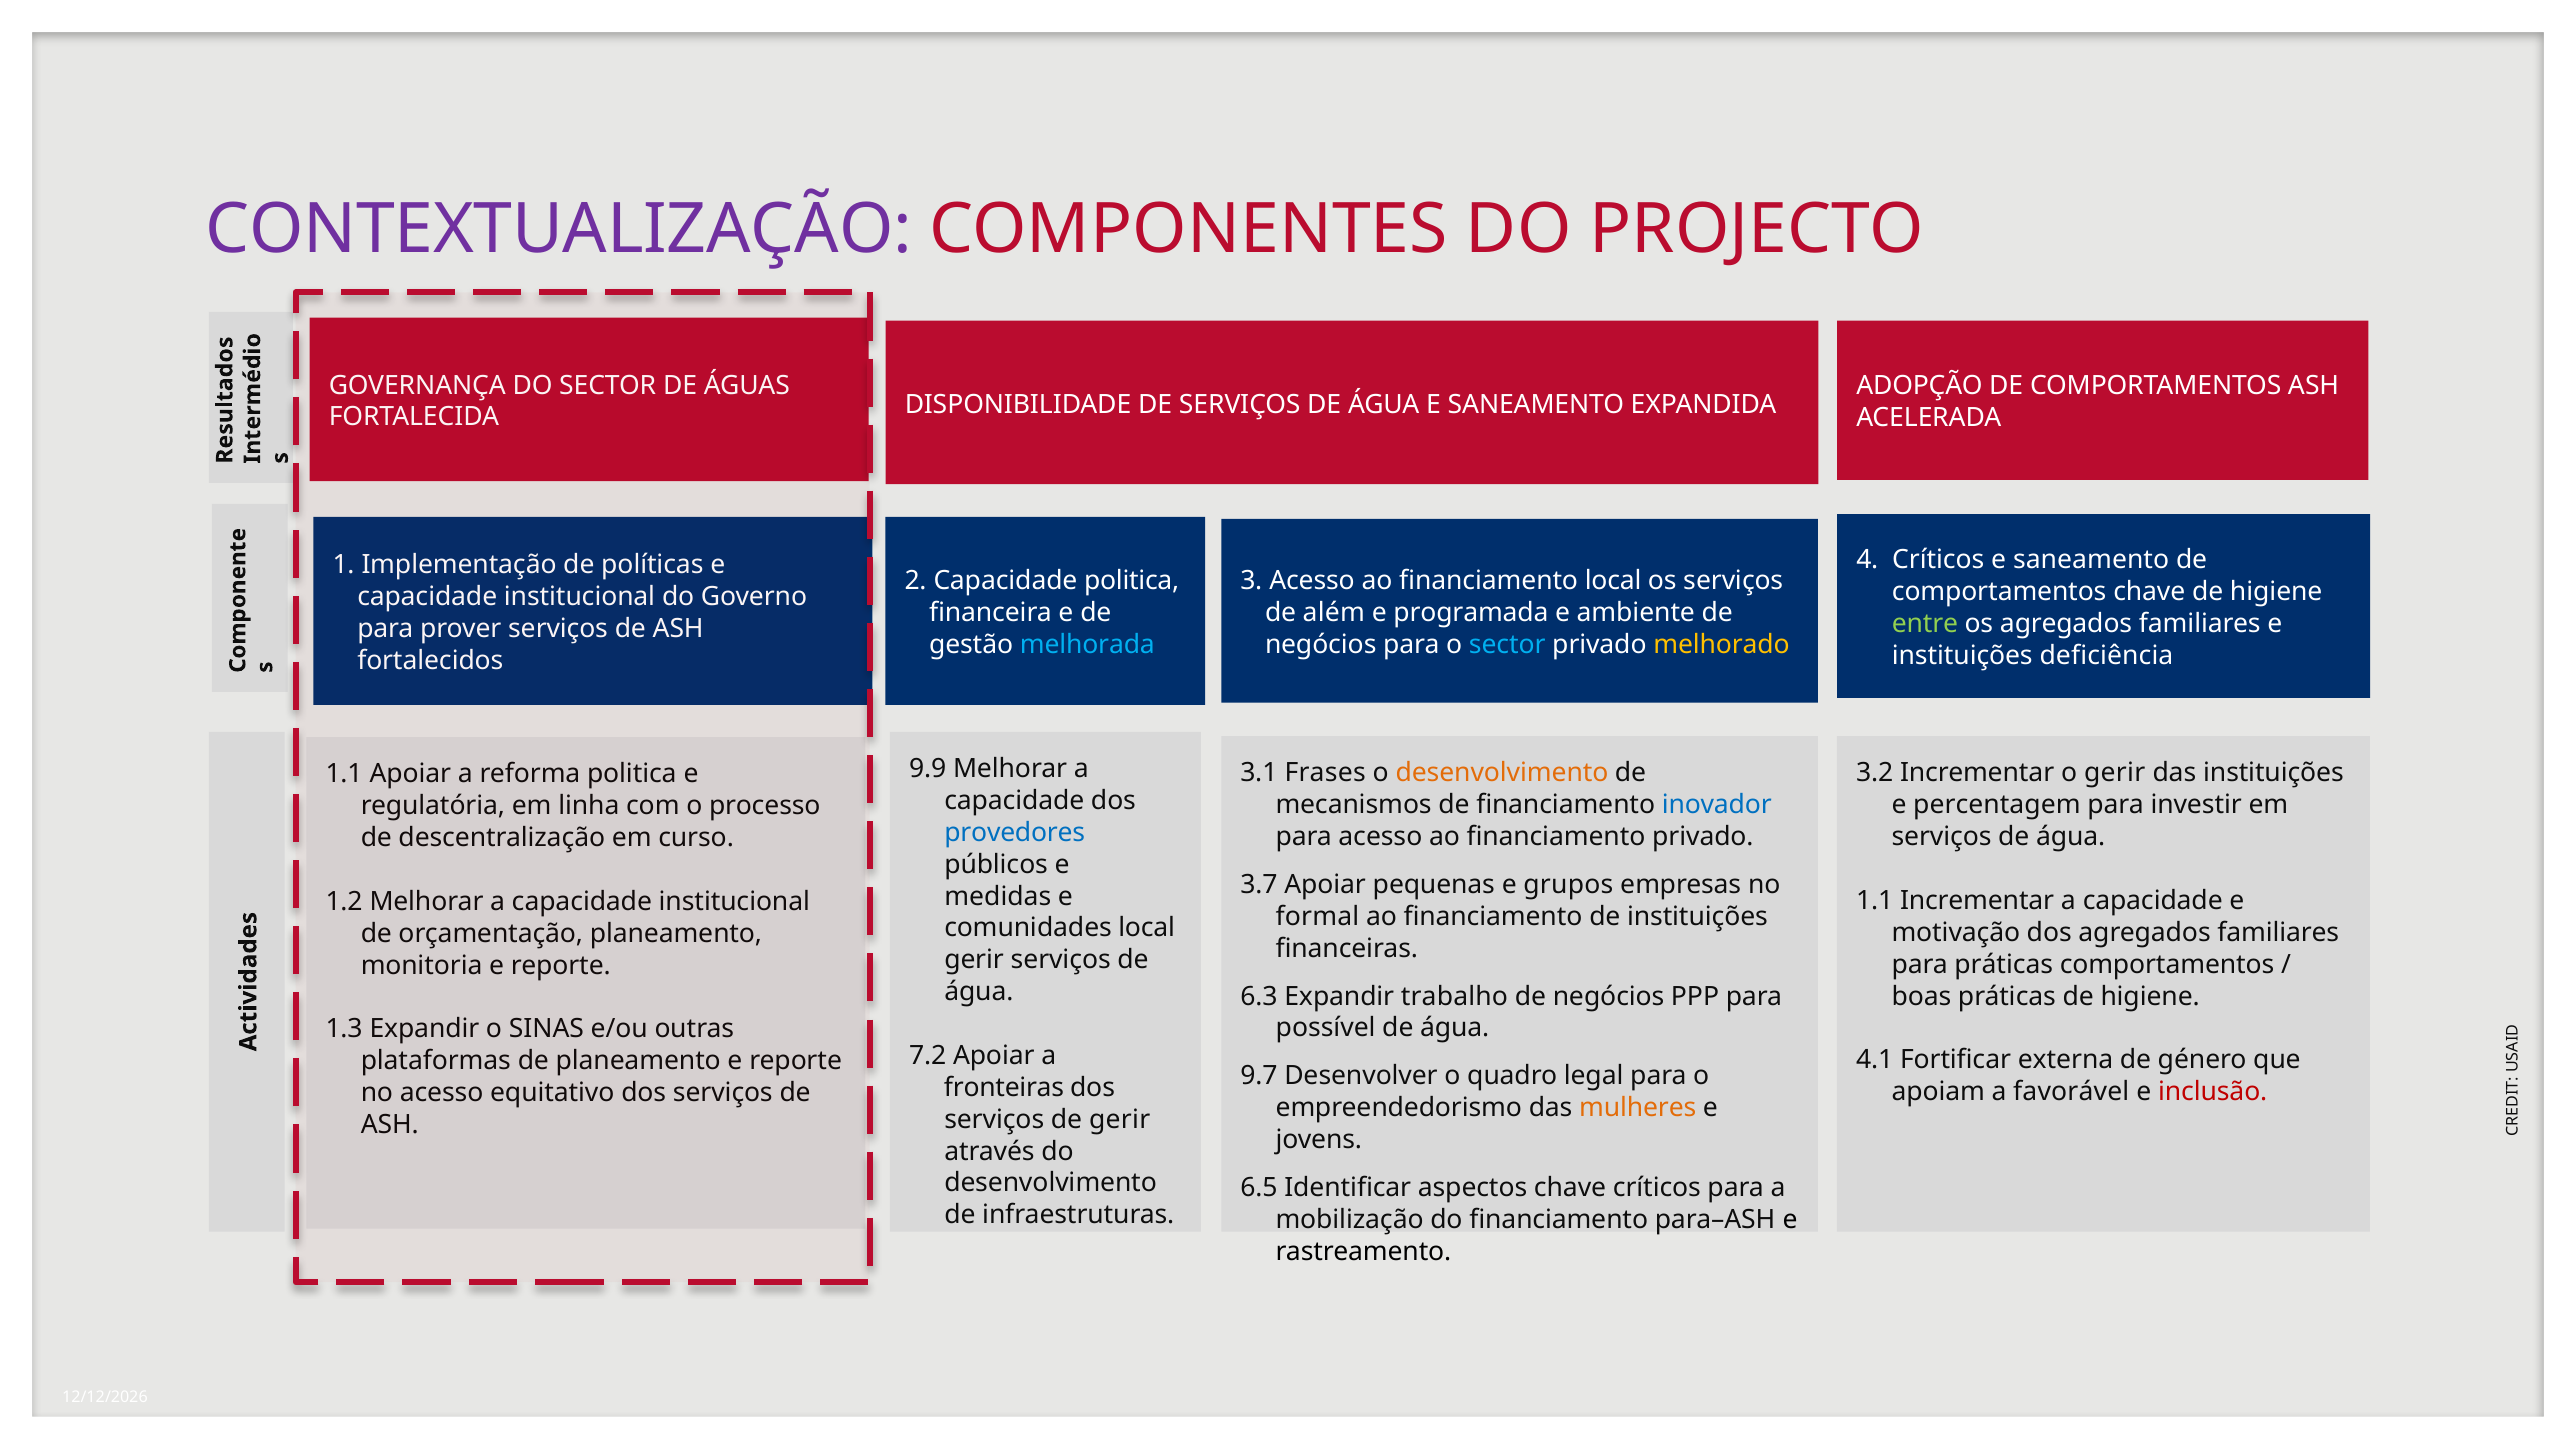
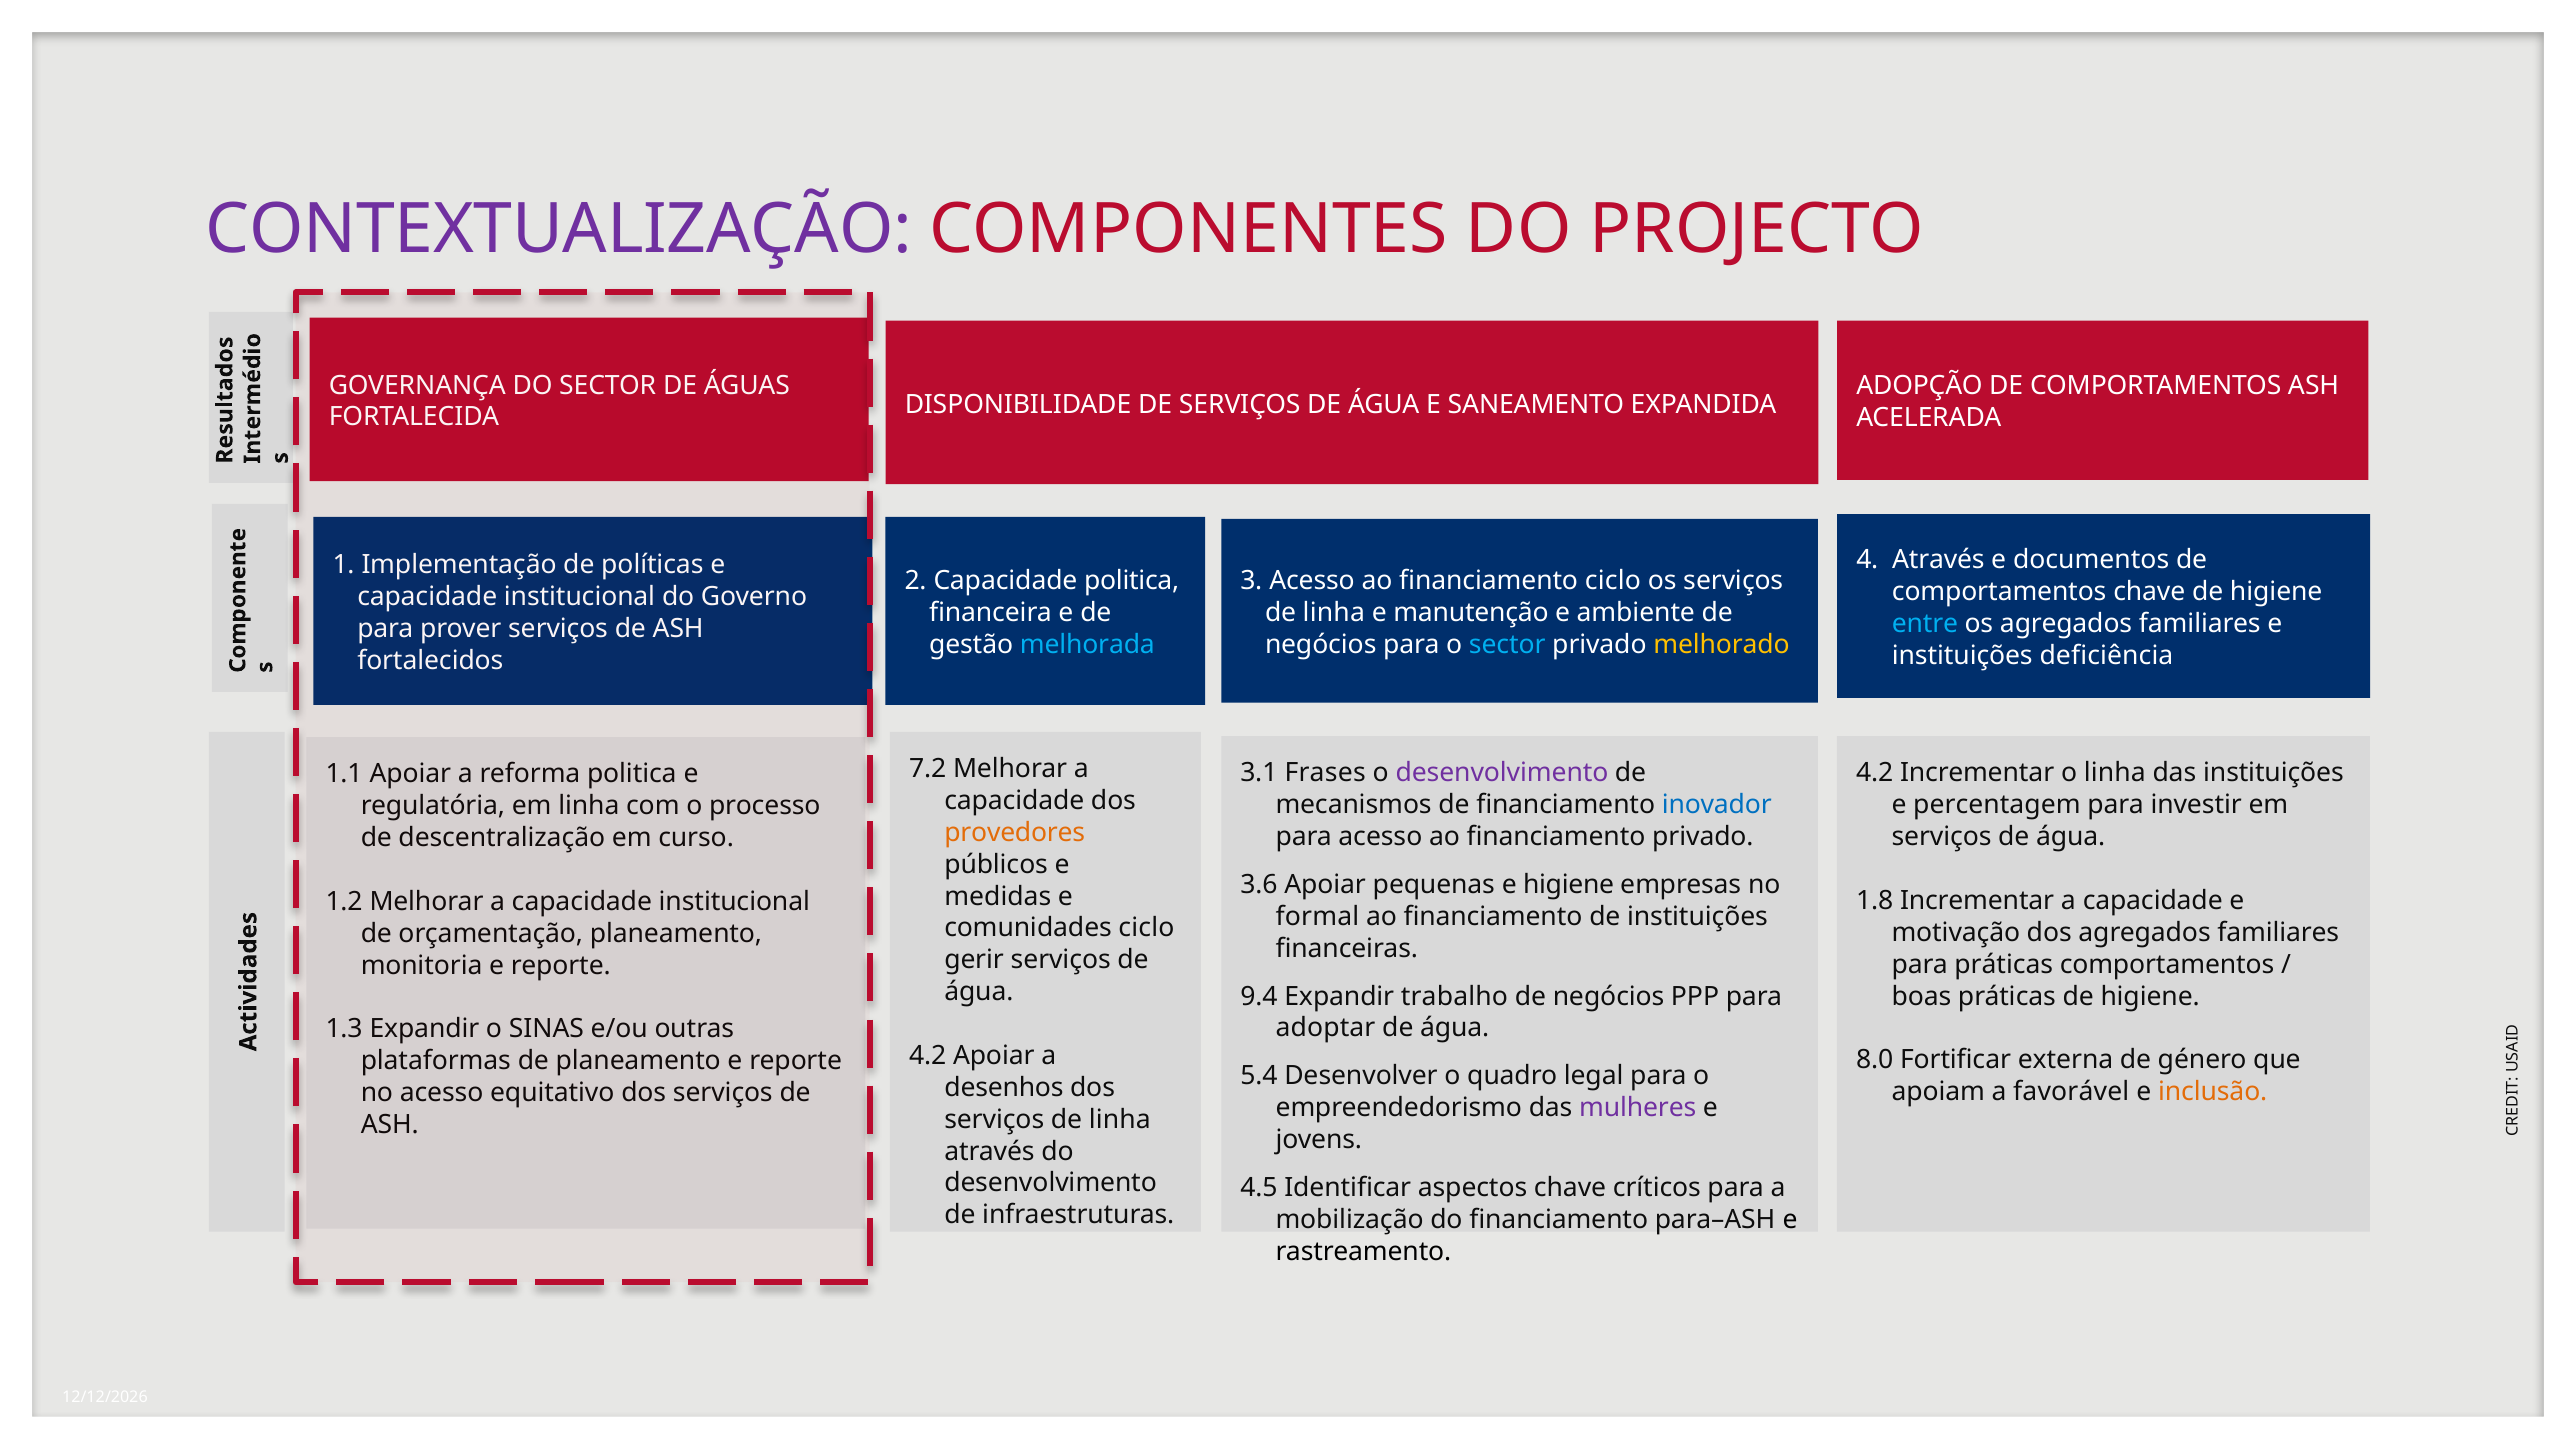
4 Críticos: Críticos -> Através
saneamento at (2091, 560): saneamento -> documentos
financiamento local: local -> ciclo
além at (1334, 613): além -> linha
programada: programada -> manutenção
entre colour: light green -> light blue
9.9: 9.9 -> 7.2
desenvolvimento at (1502, 773) colour: orange -> purple
3.2 at (1875, 773): 3.2 -> 4.2
o gerir: gerir -> linha
provedores colour: blue -> orange
3.7: 3.7 -> 3.6
e grupos: grupos -> higiene
1.1 at (1875, 901): 1.1 -> 1.8
comunidades local: local -> ciclo
6.3: 6.3 -> 9.4
possível: possível -> adoptar
7.2 at (928, 1056): 7.2 -> 4.2
4.1: 4.1 -> 8.0
9.7: 9.7 -> 5.4
fronteiras: fronteiras -> desenhos
inclusão colour: red -> orange
mulheres colour: orange -> purple
gerir at (1120, 1119): gerir -> linha
6.5: 6.5 -> 4.5
